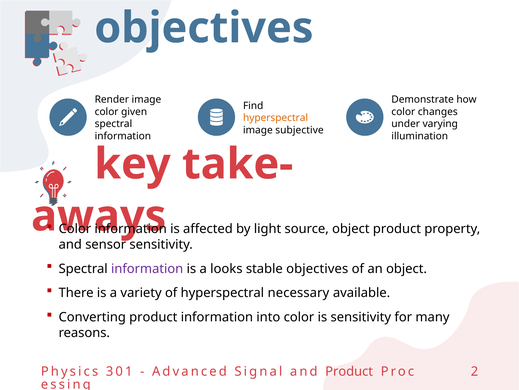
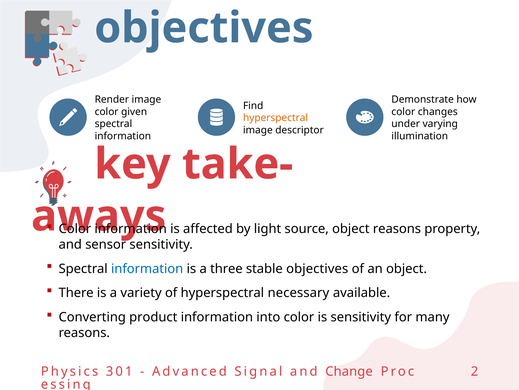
subjective: subjective -> descriptor
object product: product -> reasons
information at (147, 268) colour: purple -> blue
looks: looks -> three
and Product: Product -> Change
